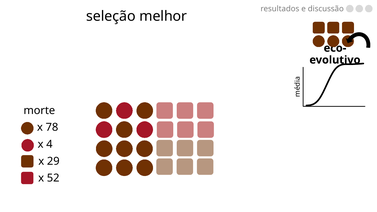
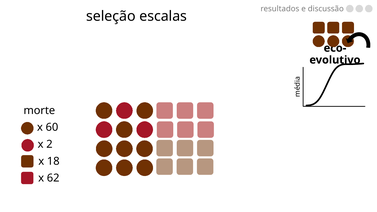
melhor: melhor -> escalas
78: 78 -> 60
4: 4 -> 2
29: 29 -> 18
52: 52 -> 62
